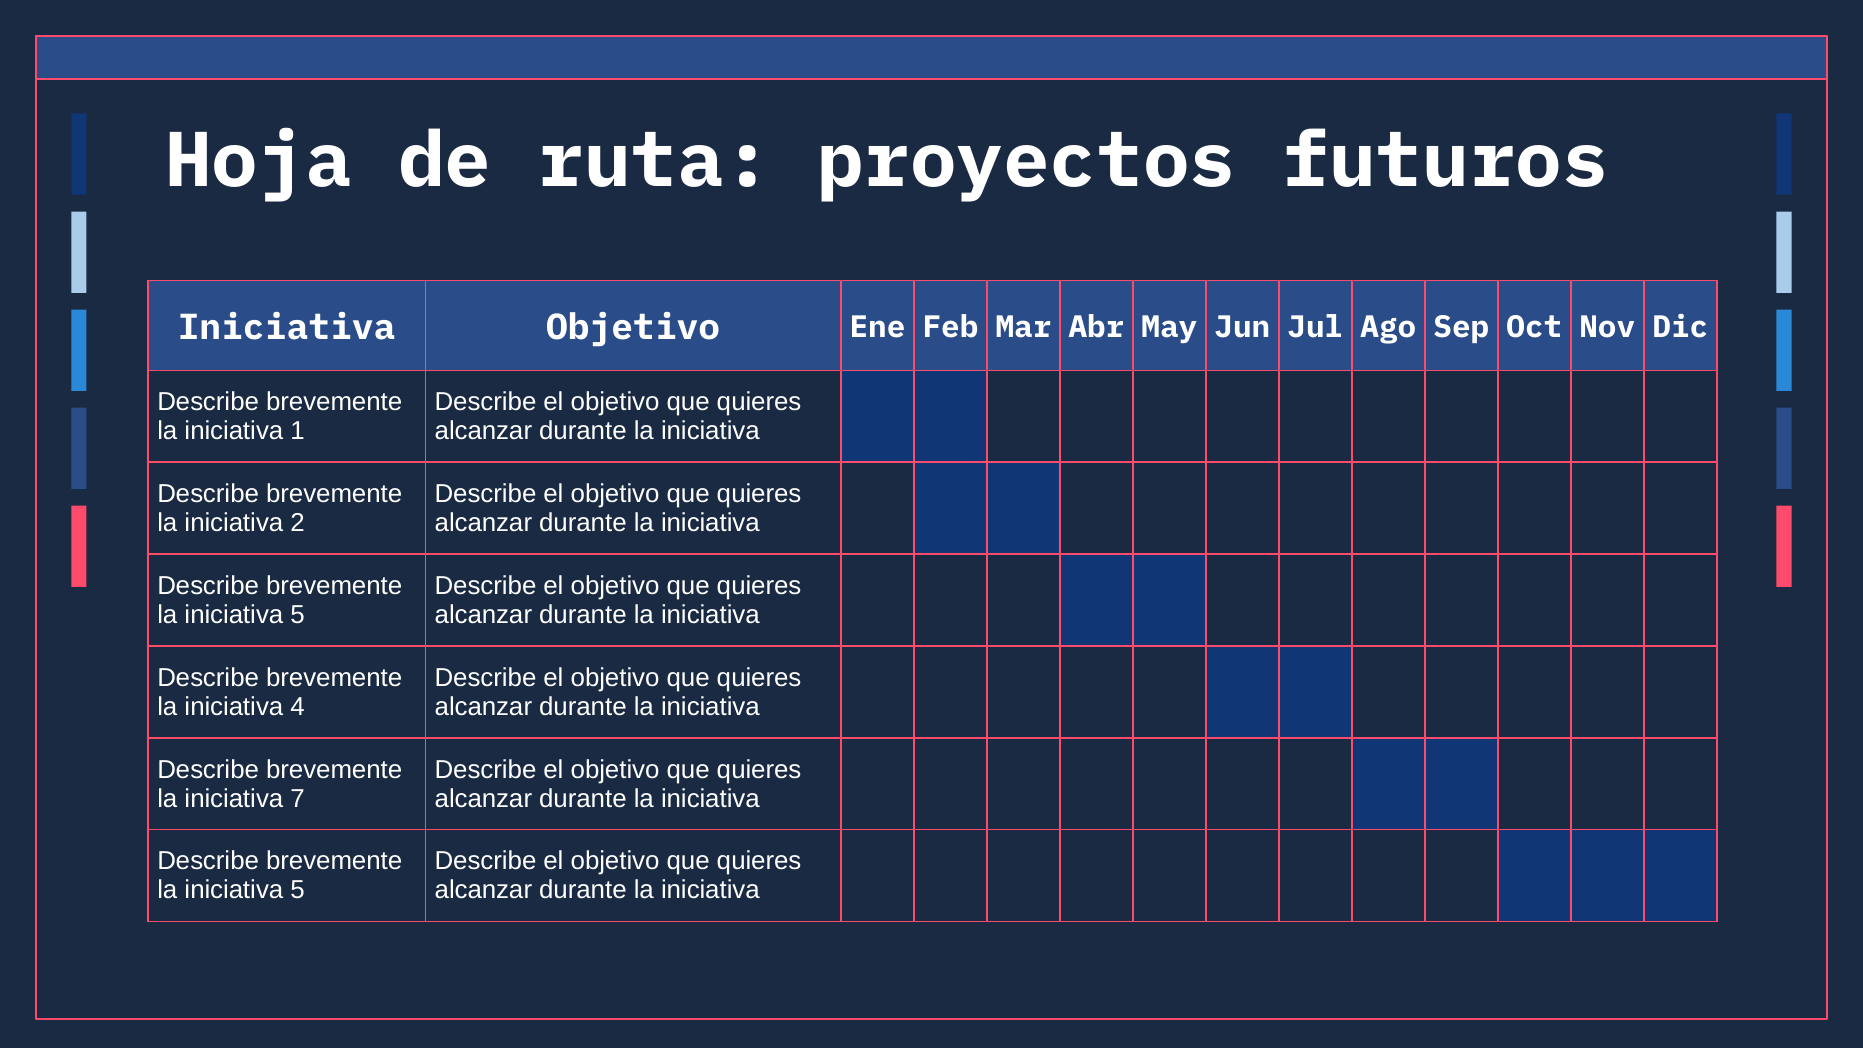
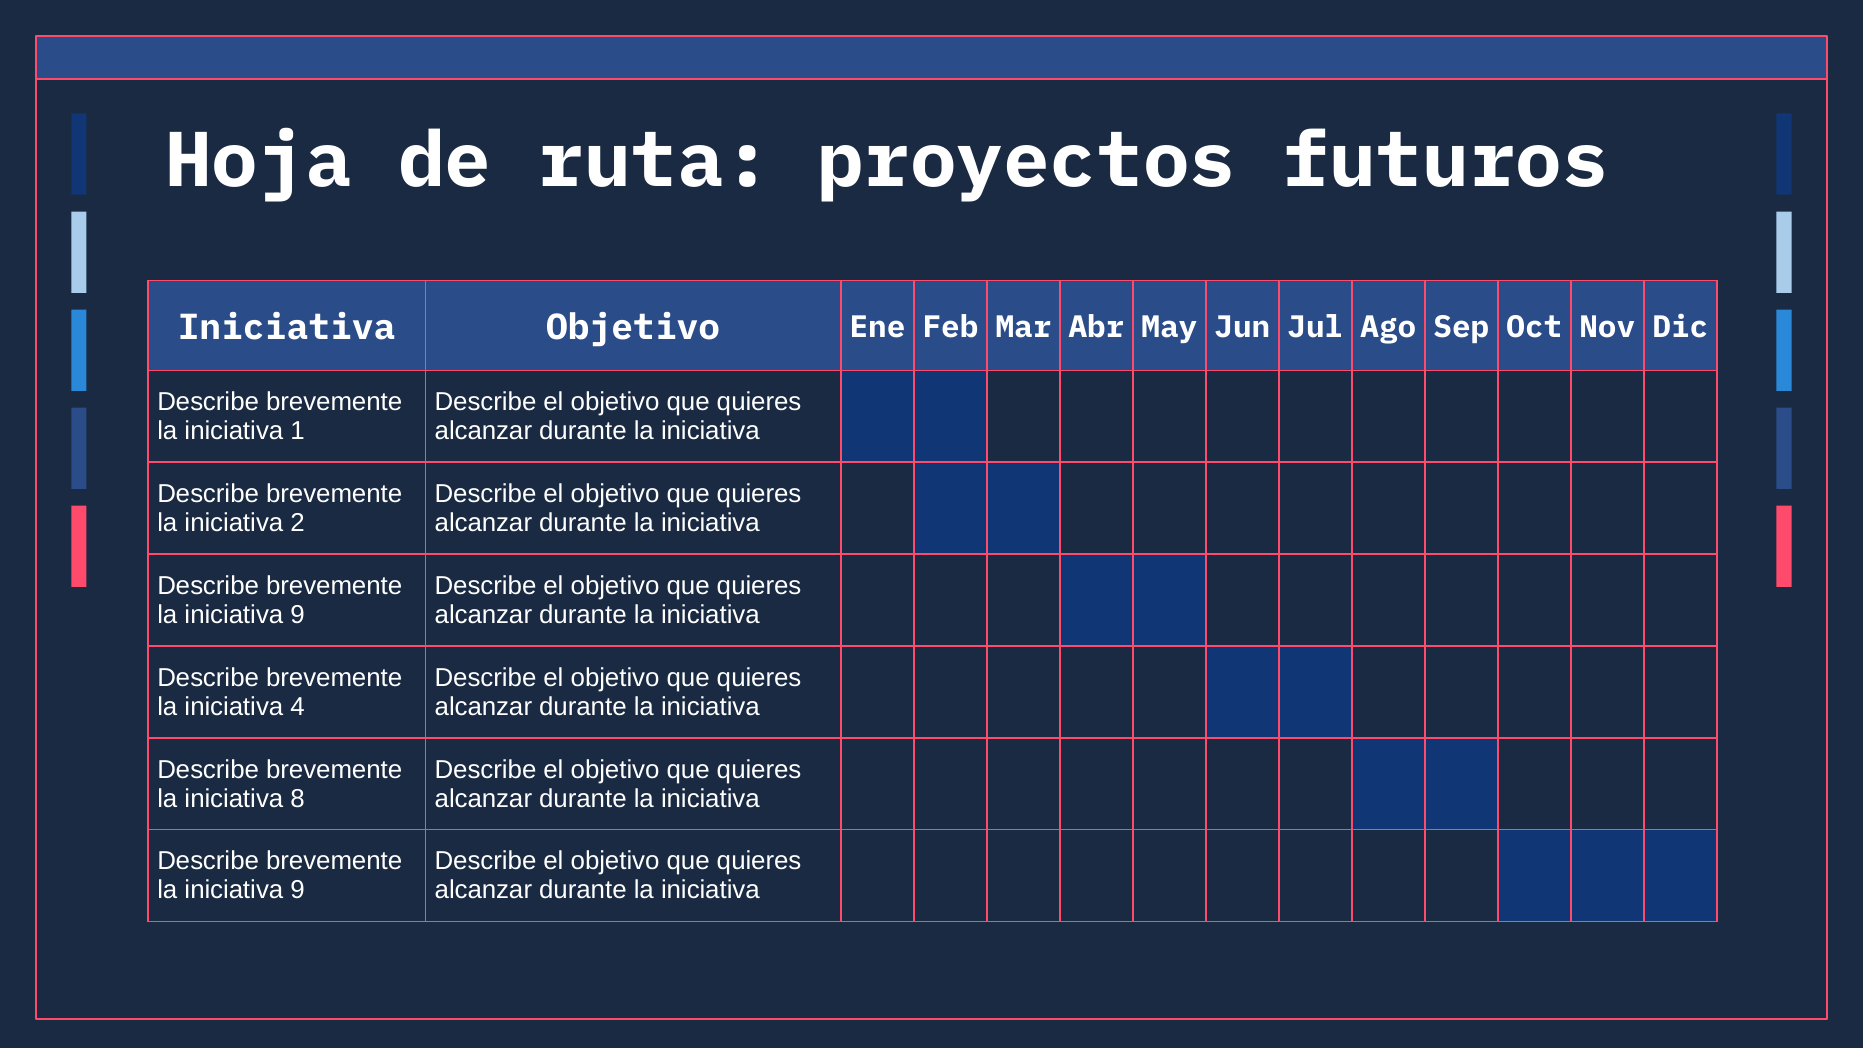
5 at (298, 615): 5 -> 9
7: 7 -> 8
5 at (298, 890): 5 -> 9
